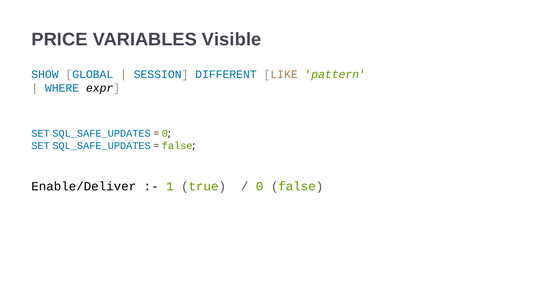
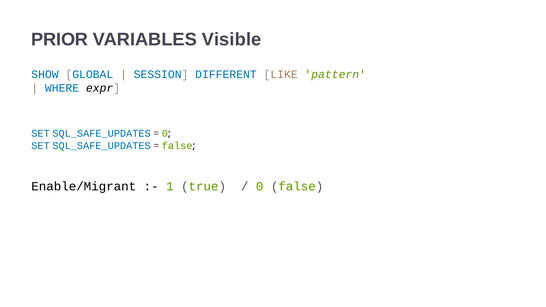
PRICE: PRICE -> PRIOR
Enable/Deliver: Enable/Deliver -> Enable/Migrant
